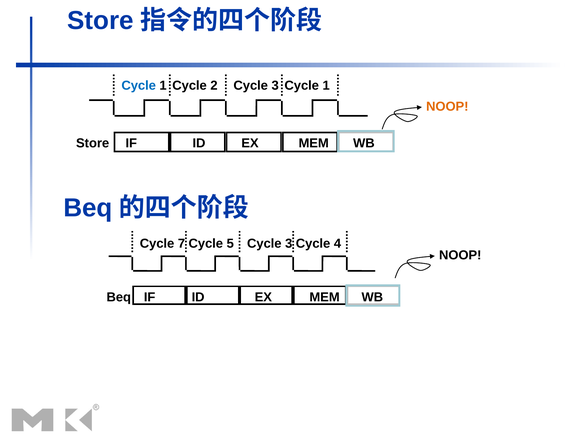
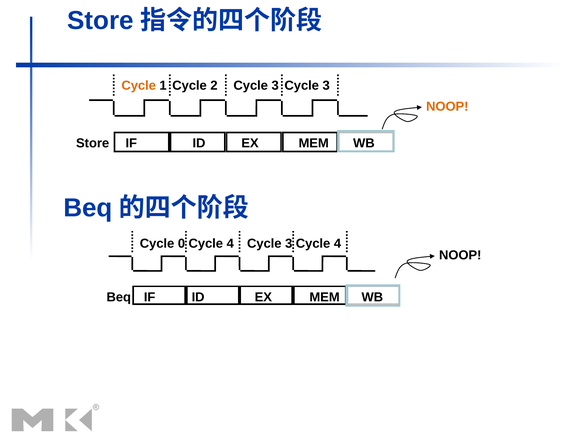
Cycle at (139, 85) colour: blue -> orange
3 Cycle 1: 1 -> 3
7: 7 -> 0
5 at (230, 243): 5 -> 4
